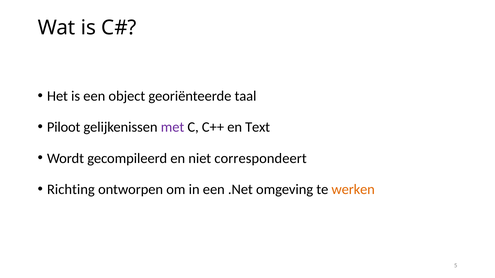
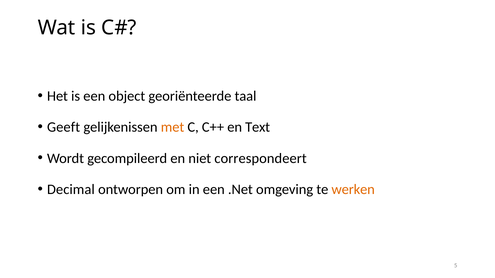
Piloot: Piloot -> Geeft
met colour: purple -> orange
Richting: Richting -> Decimal
